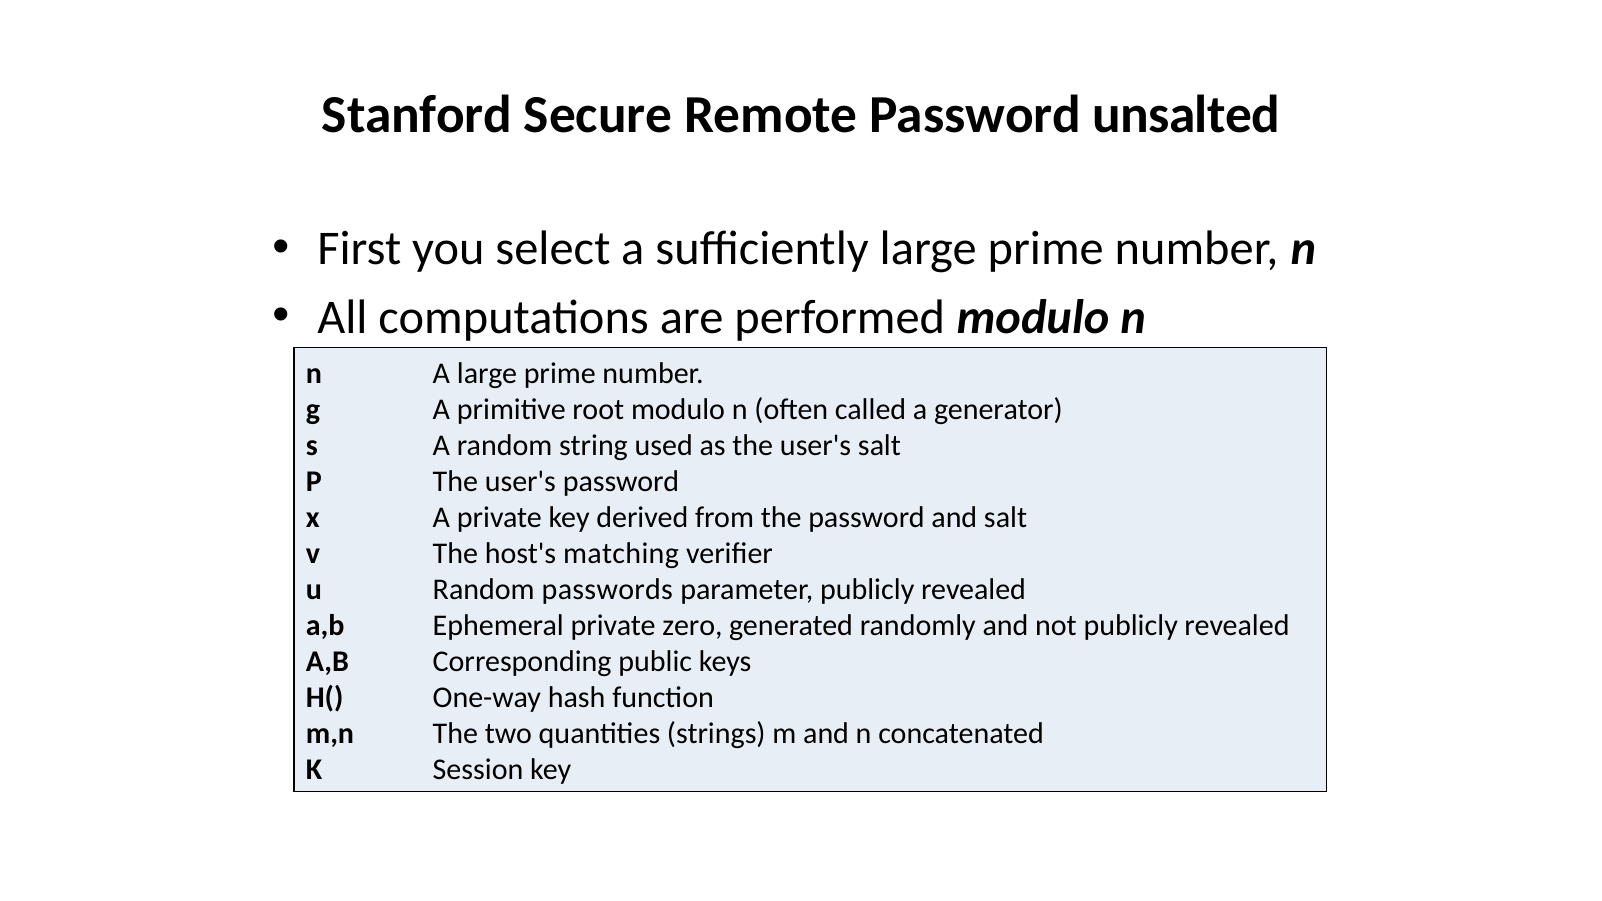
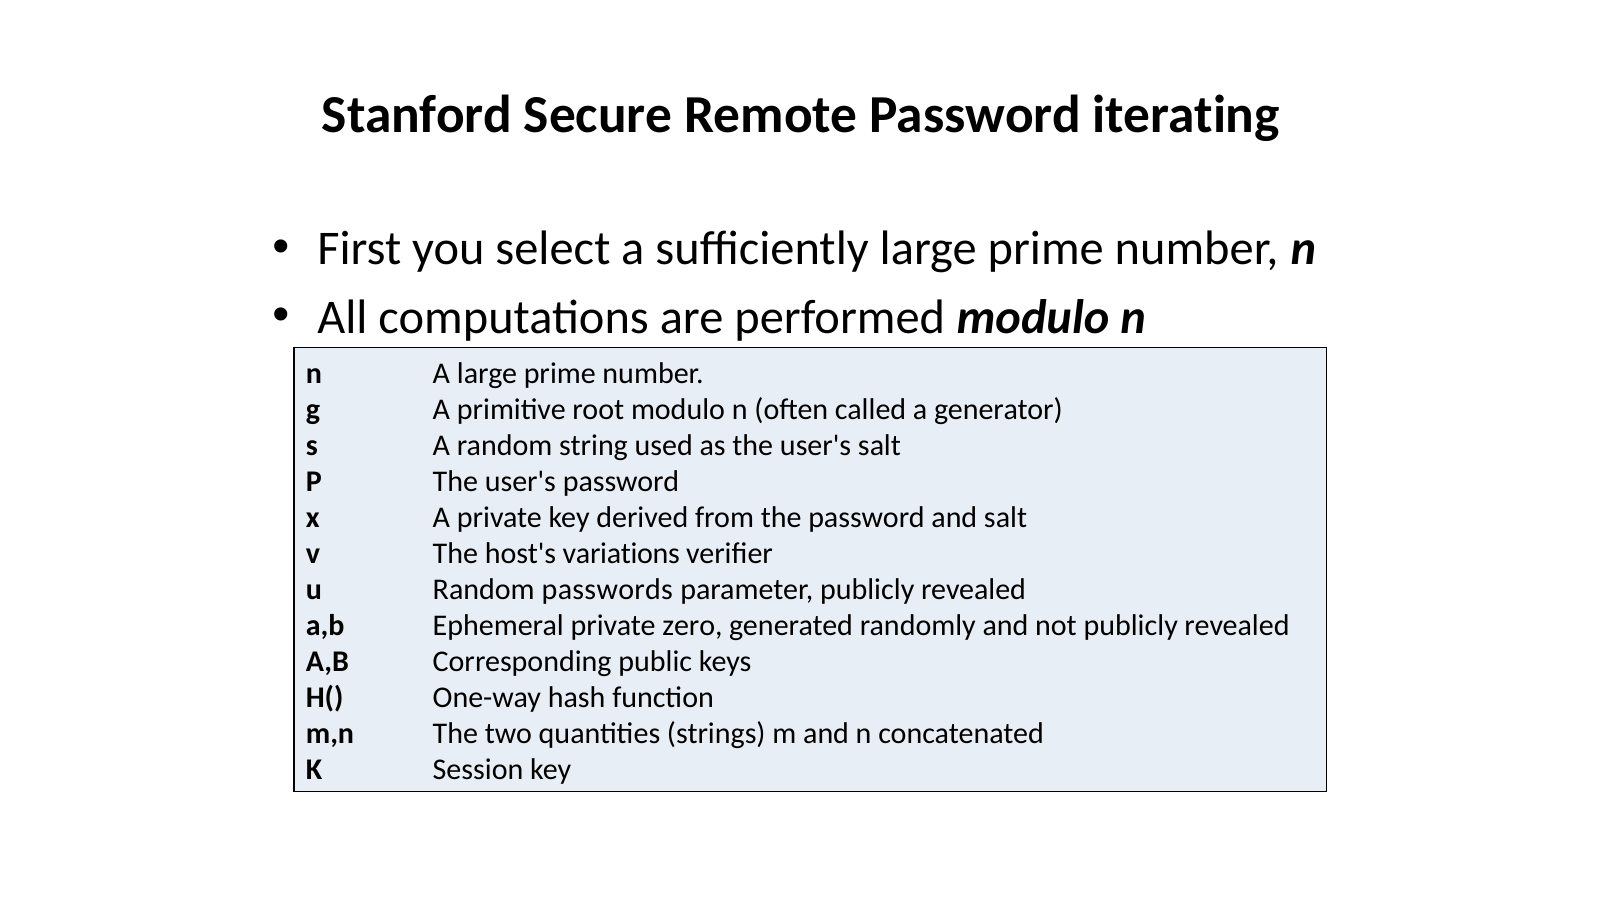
unsalted: unsalted -> iterating
matching: matching -> variations
